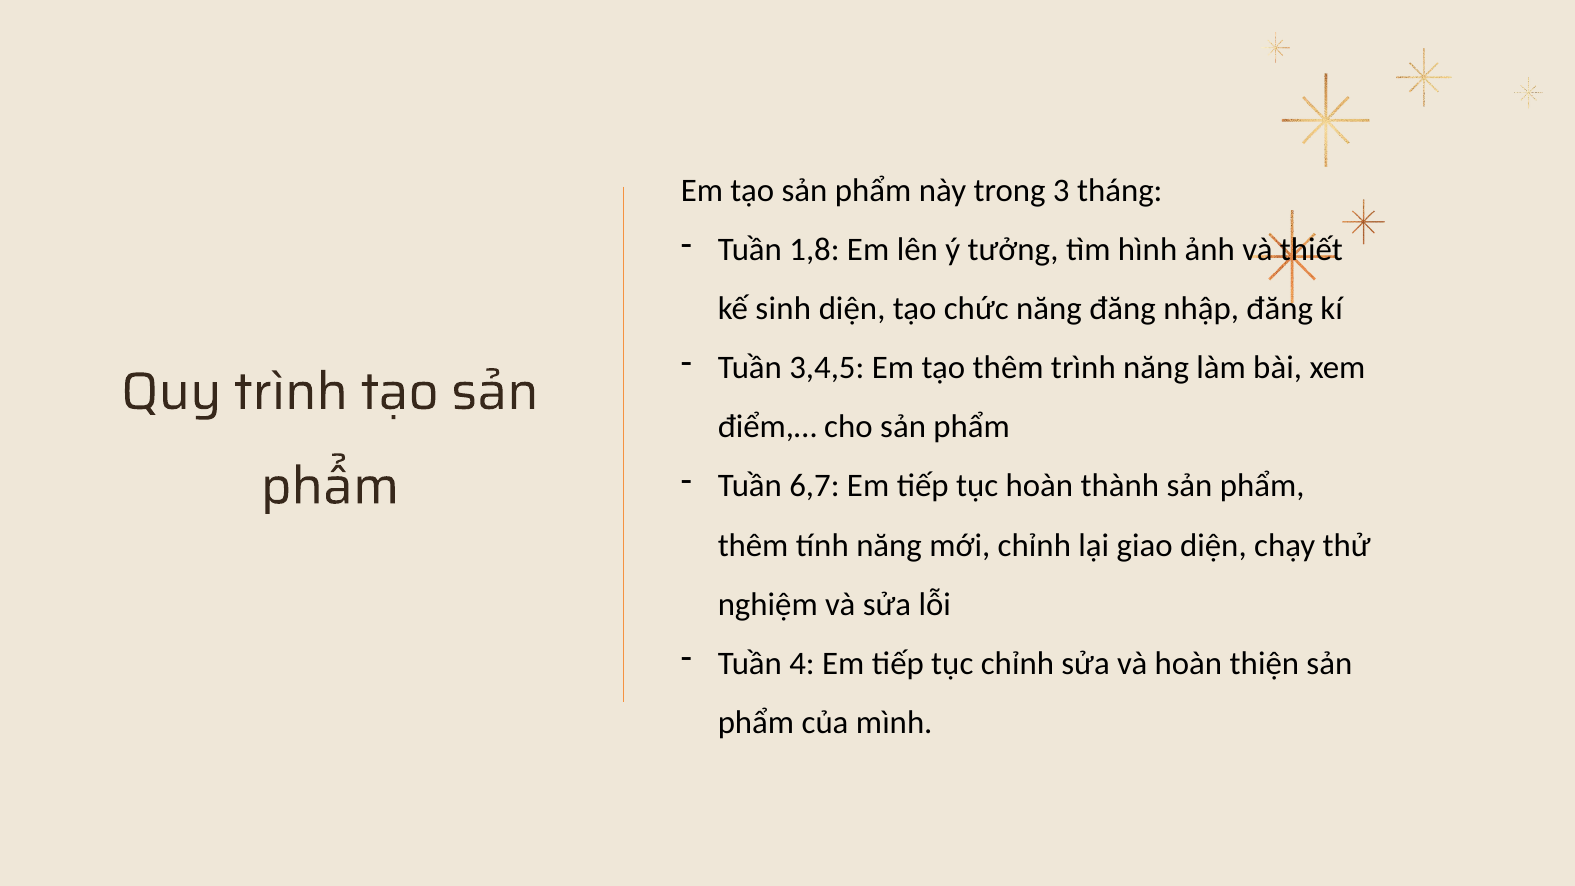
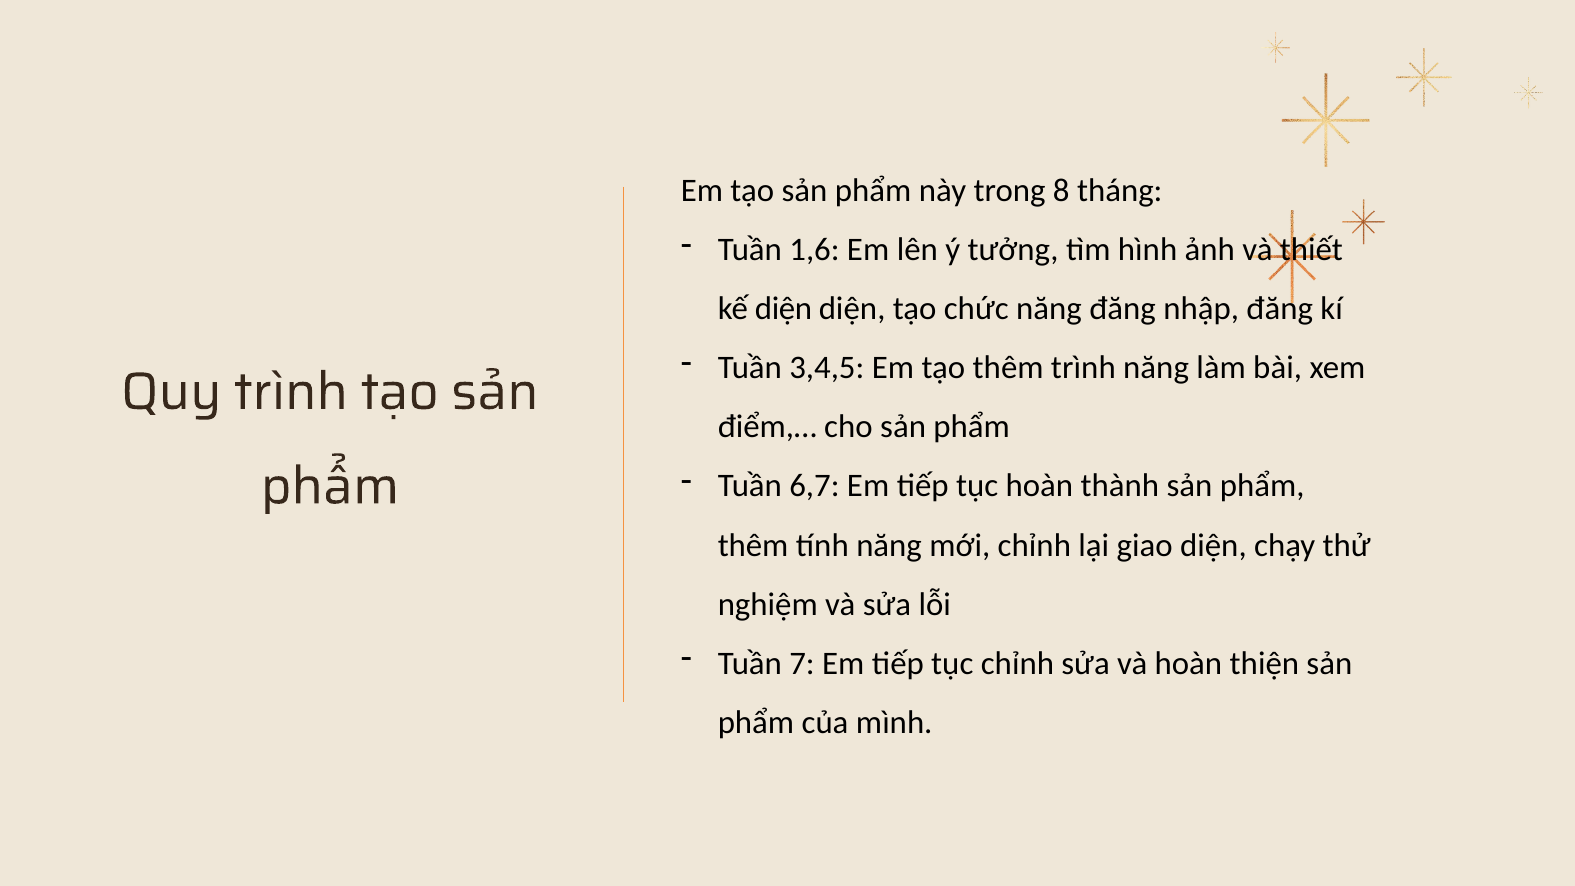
3: 3 -> 8
1,8: 1,8 -> 1,6
kế sinh: sinh -> diện
4: 4 -> 7
